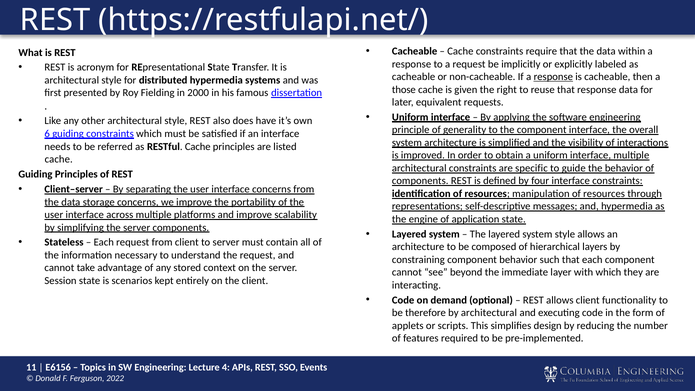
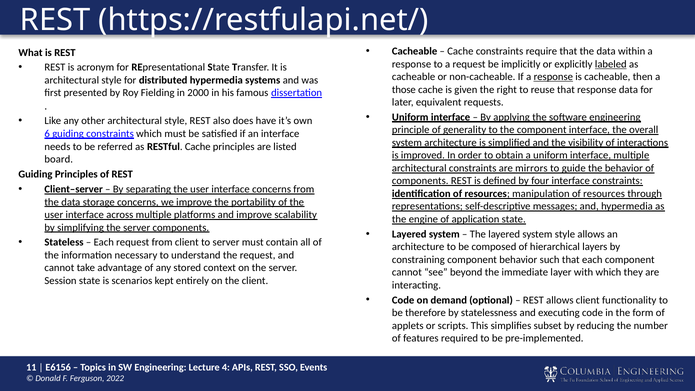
labeled underline: none -> present
cache at (59, 159): cache -> board
specific: specific -> mirrors
by architectural: architectural -> statelessness
design: design -> subset
